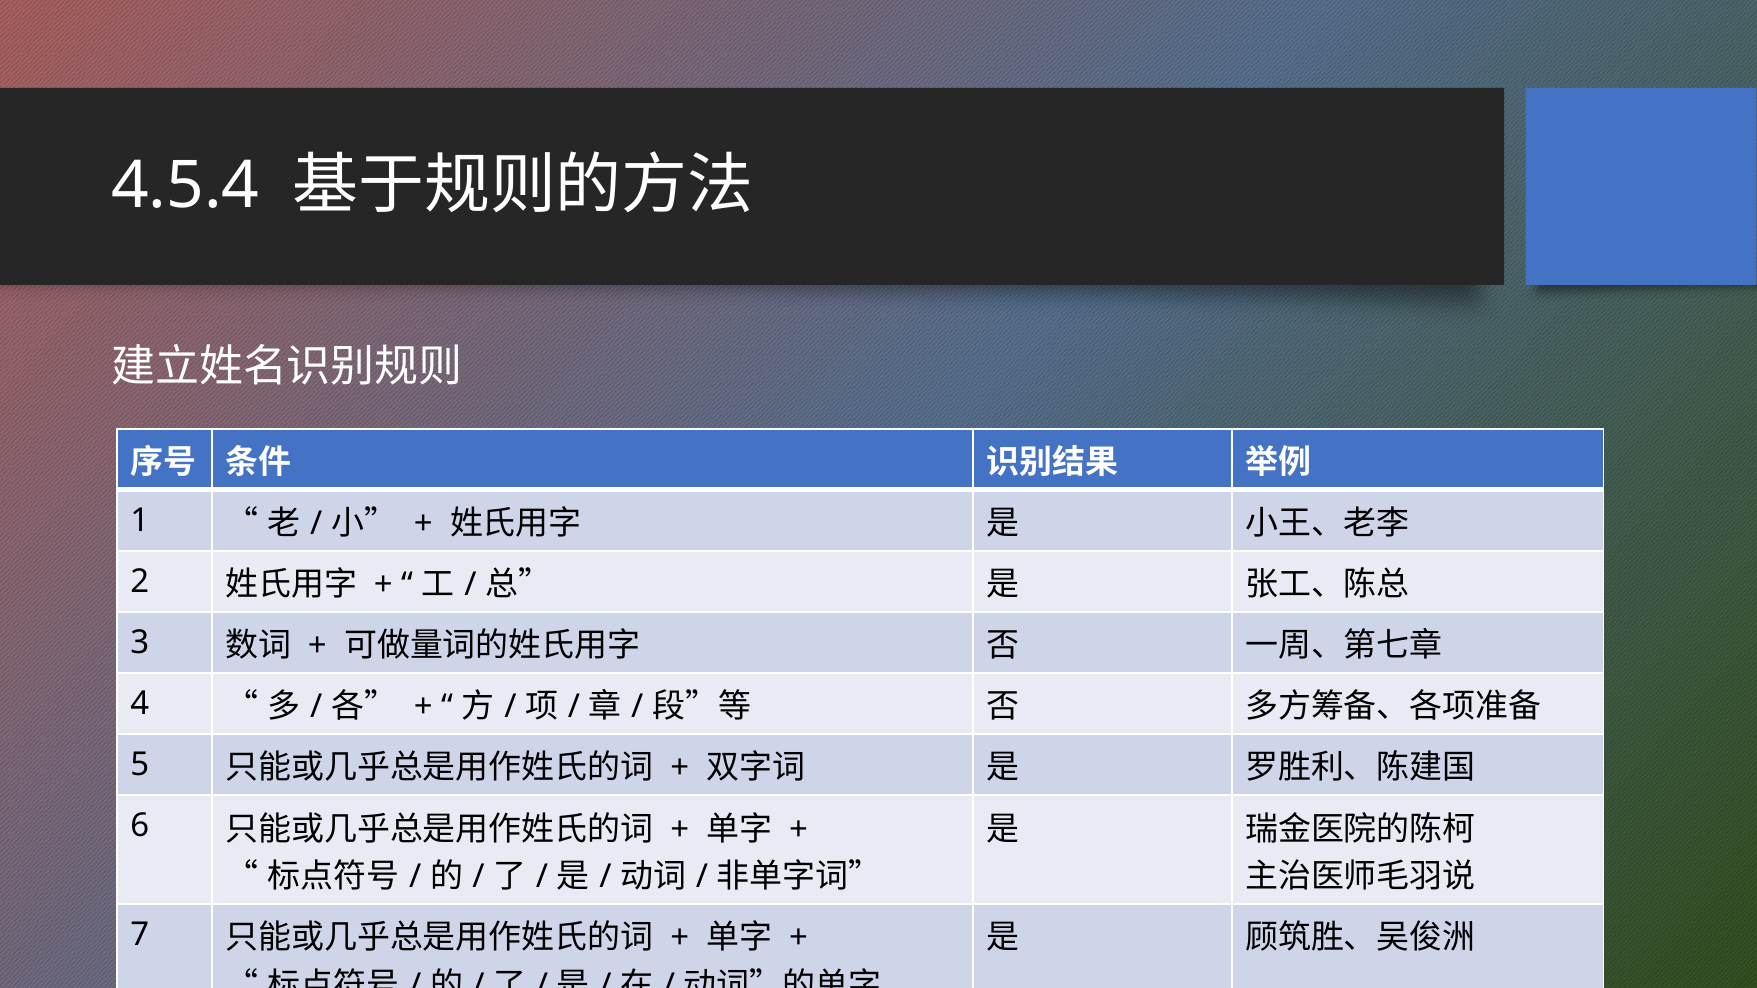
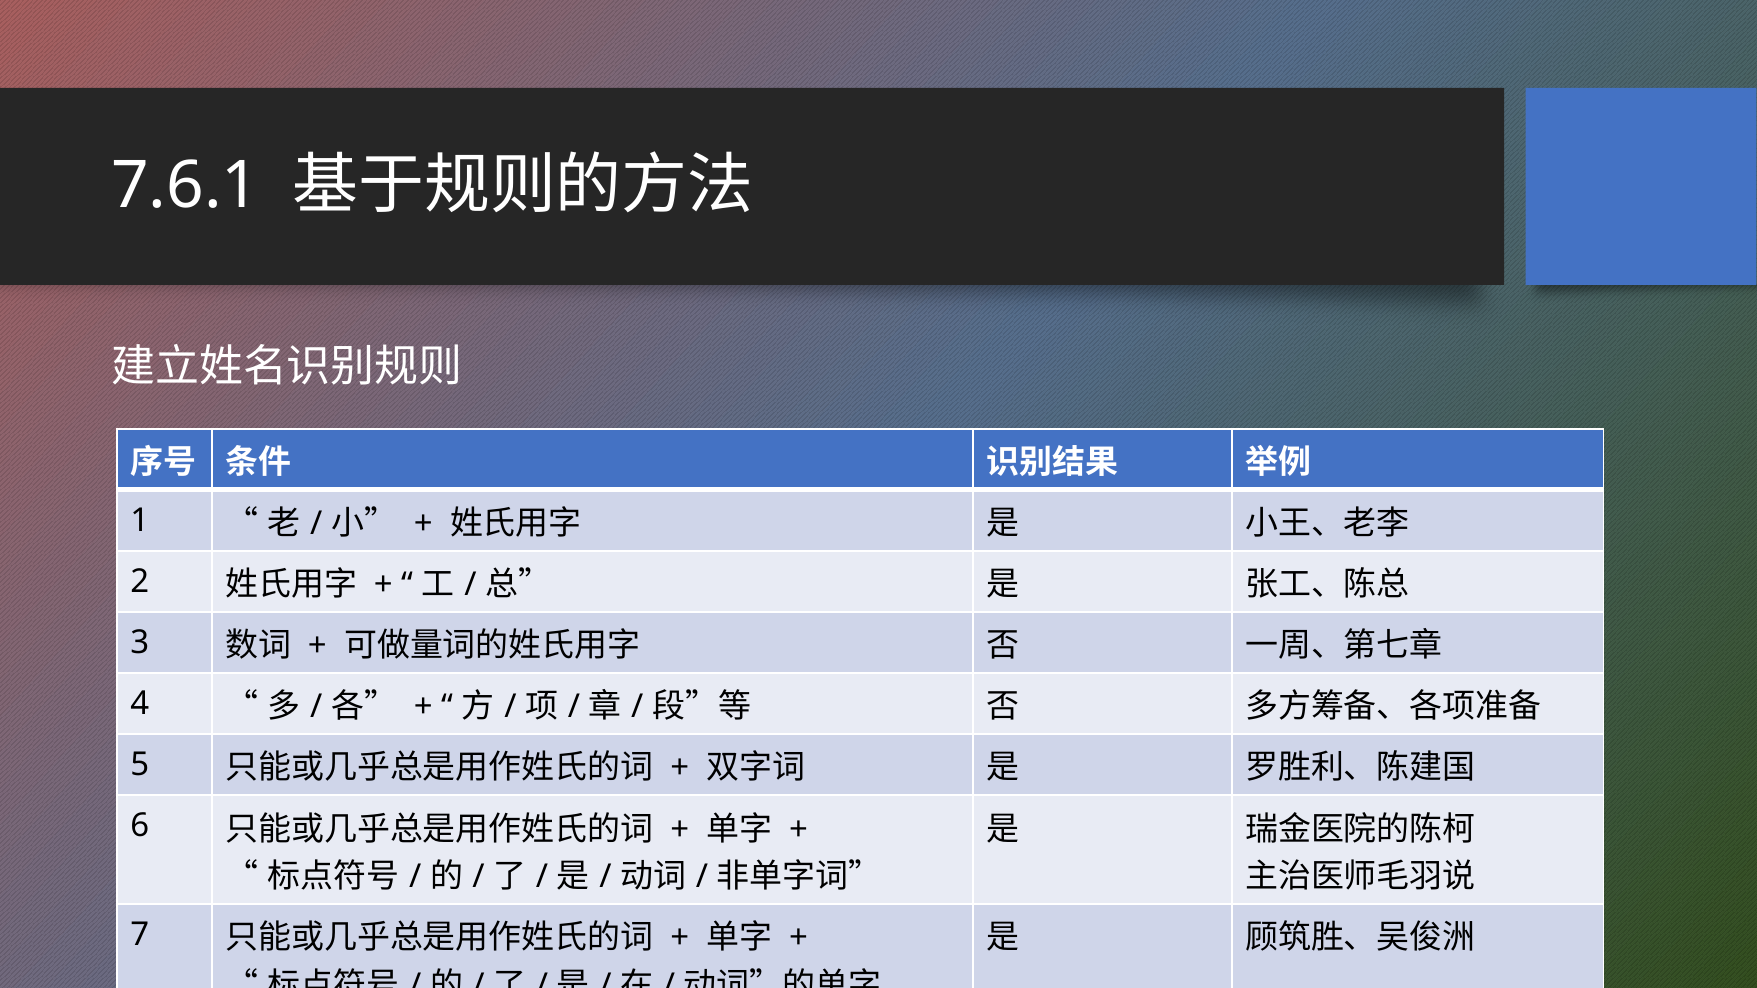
4.5.4: 4.5.4 -> 7.6.1
